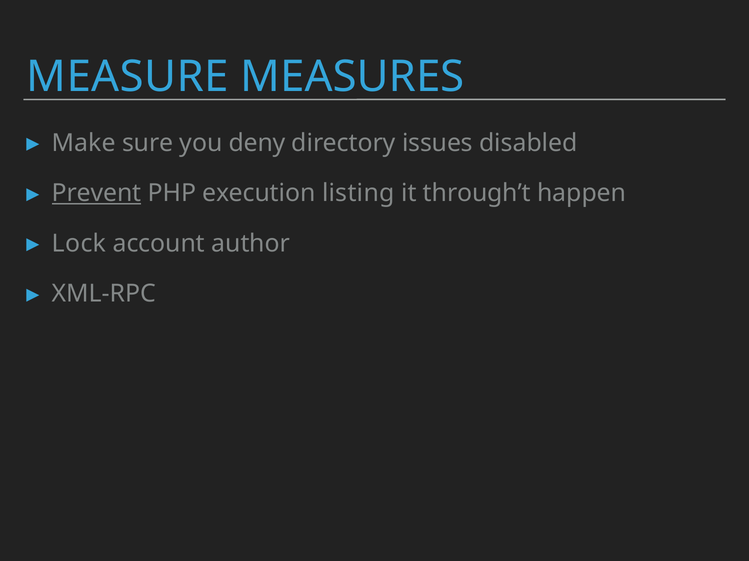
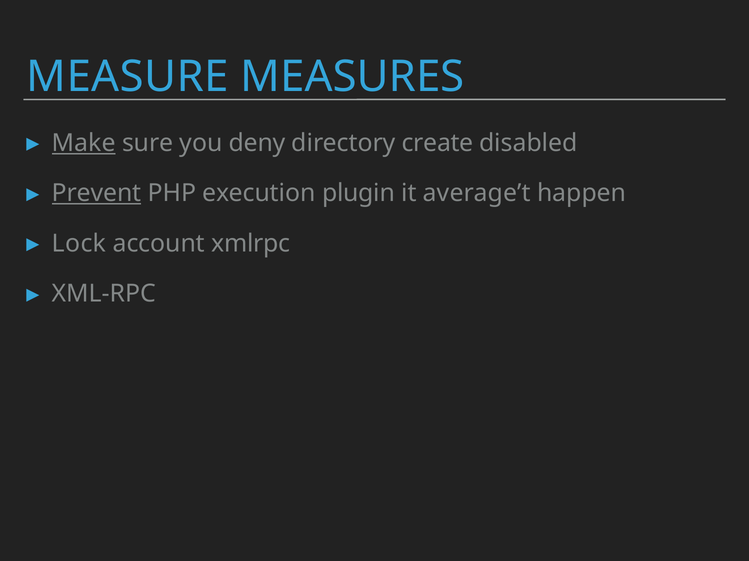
Make underline: none -> present
issues: issues -> create
listing: listing -> plugin
through’t: through’t -> average’t
author: author -> xmlrpc
